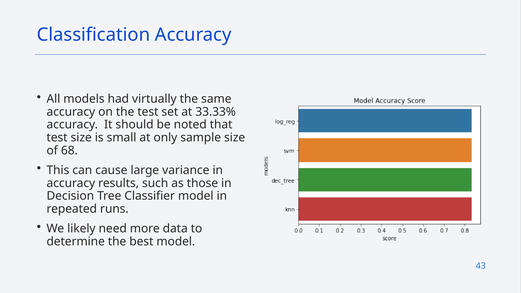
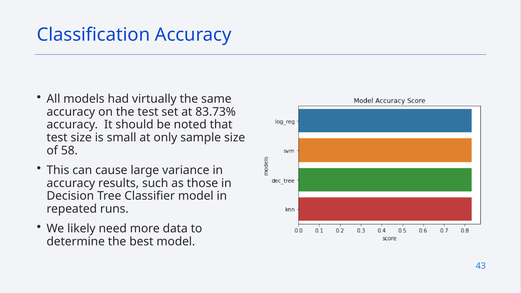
33.33%: 33.33% -> 83.73%
68: 68 -> 58
